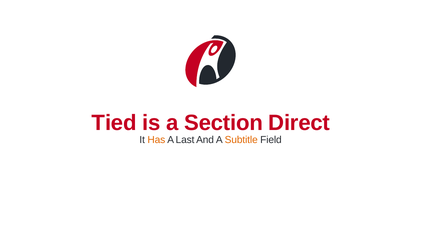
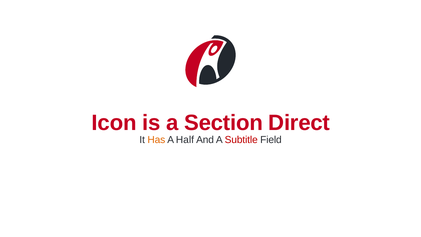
Tied: Tied -> Icon
Last: Last -> Half
Subtitle colour: orange -> red
